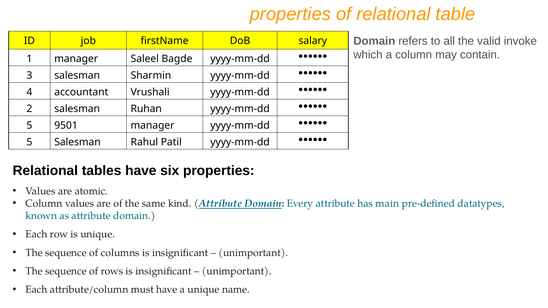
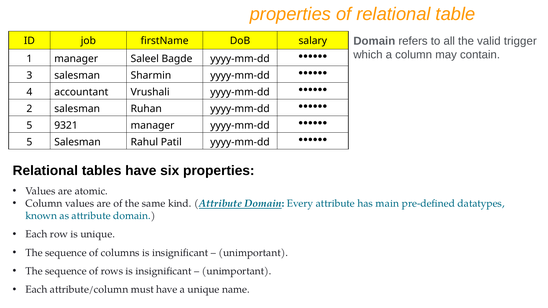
invoke: invoke -> trigger
9501: 9501 -> 9321
